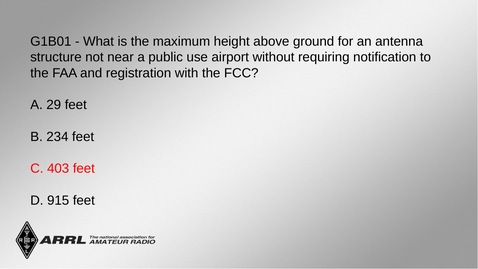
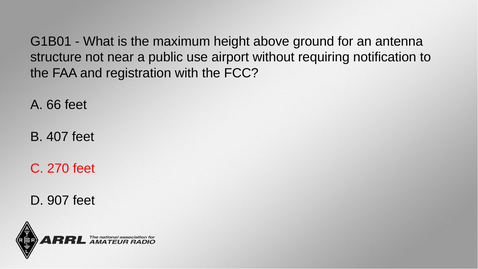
29: 29 -> 66
234: 234 -> 407
403: 403 -> 270
915: 915 -> 907
